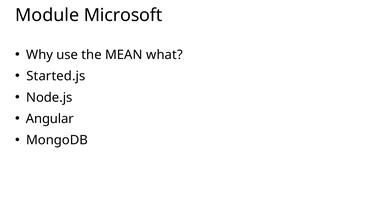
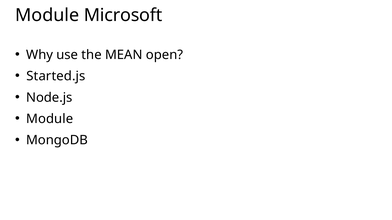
what: what -> open
Angular at (50, 119): Angular -> Module
